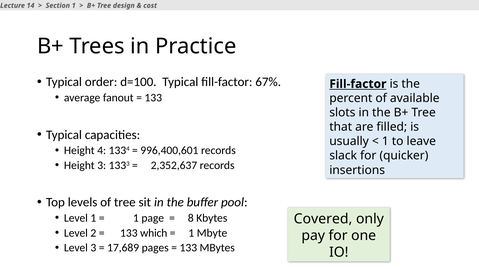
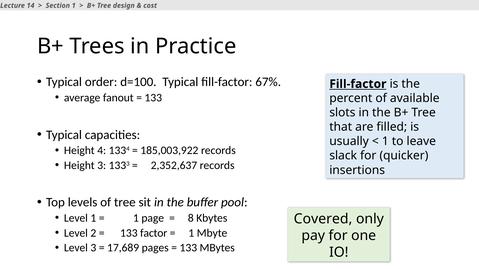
996,400,601: 996,400,601 -> 185,003,922
which: which -> factor
